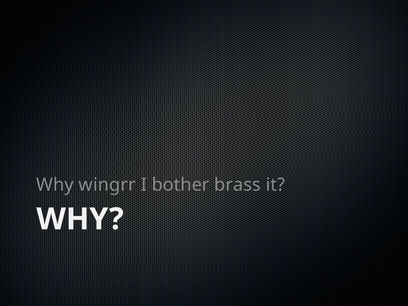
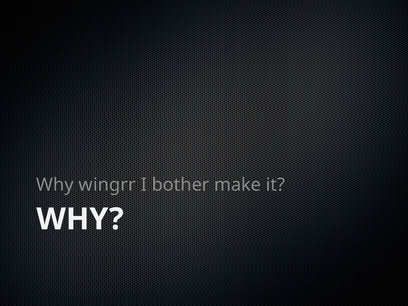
brass: brass -> make
